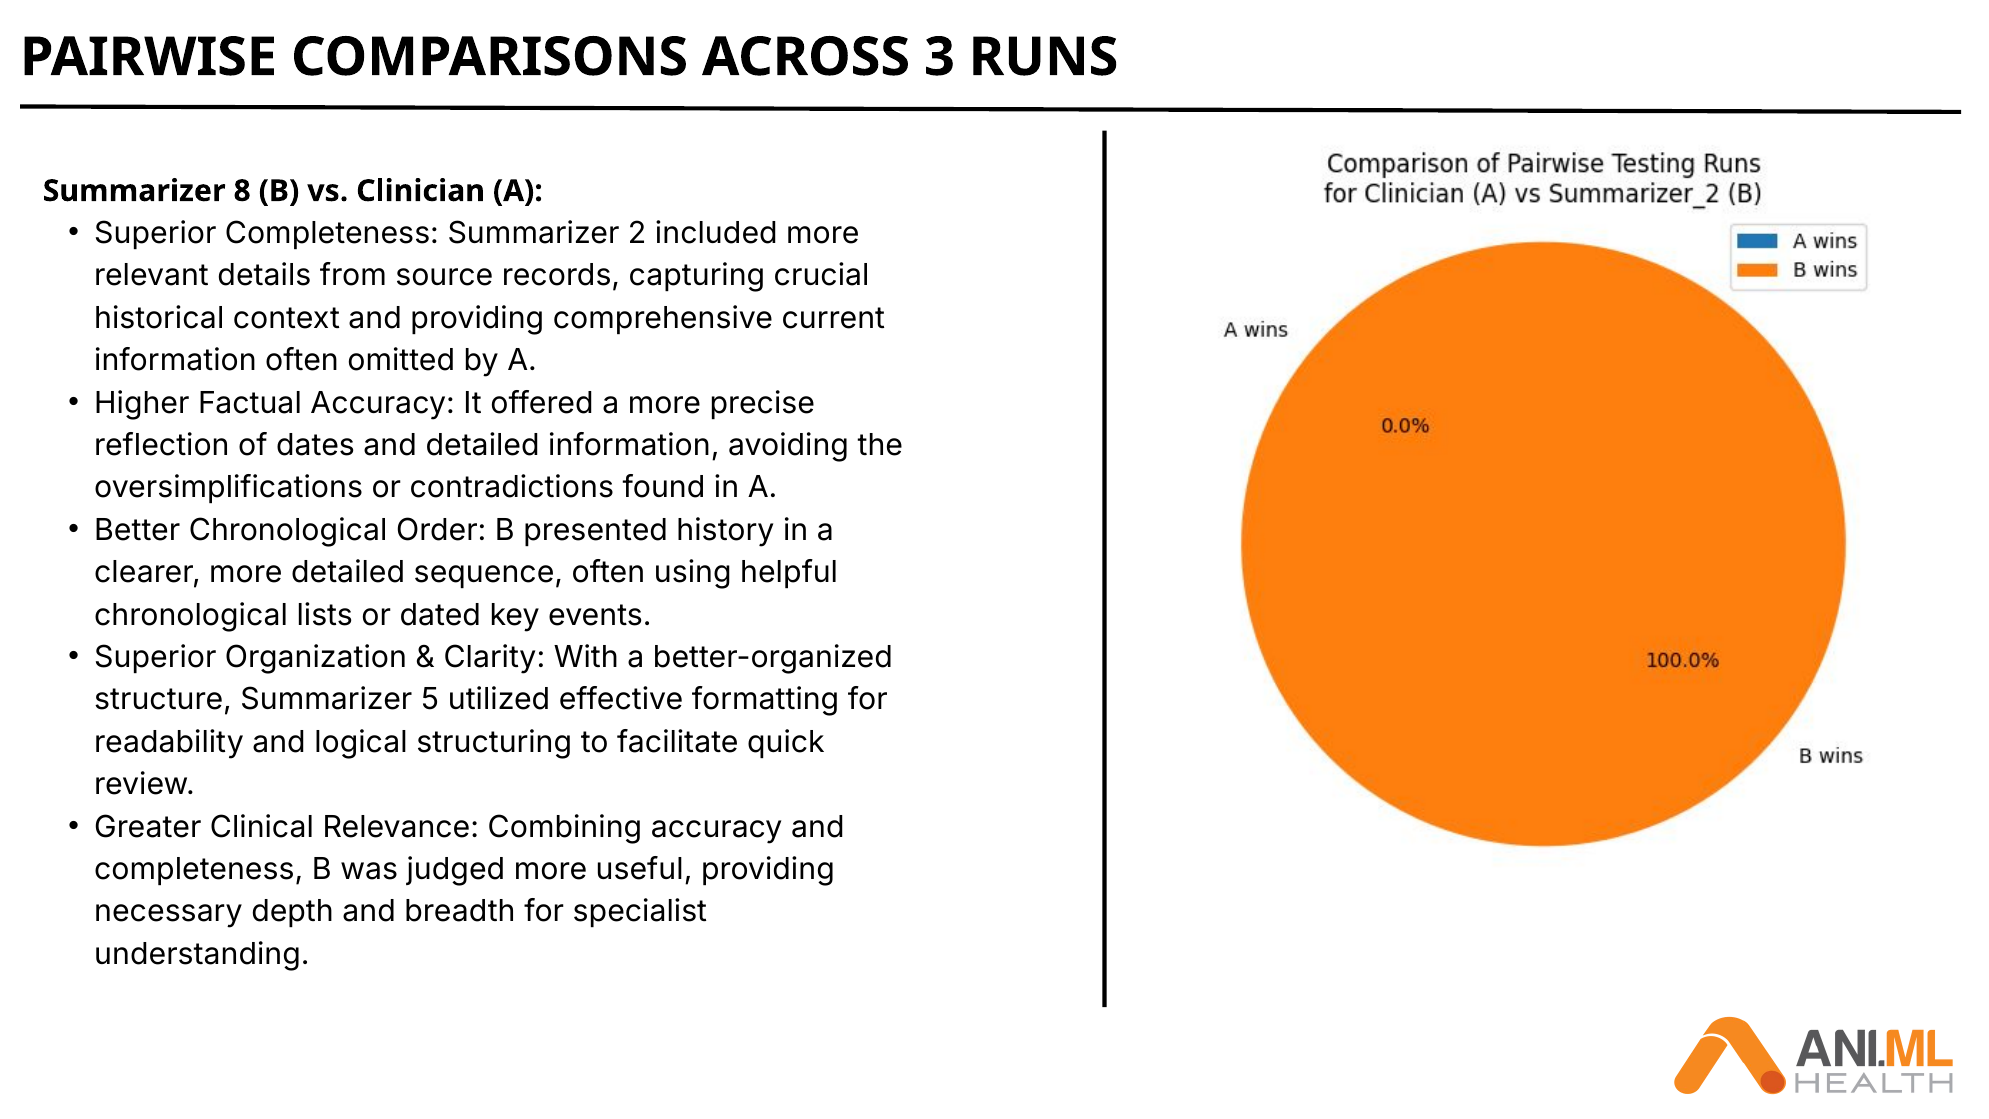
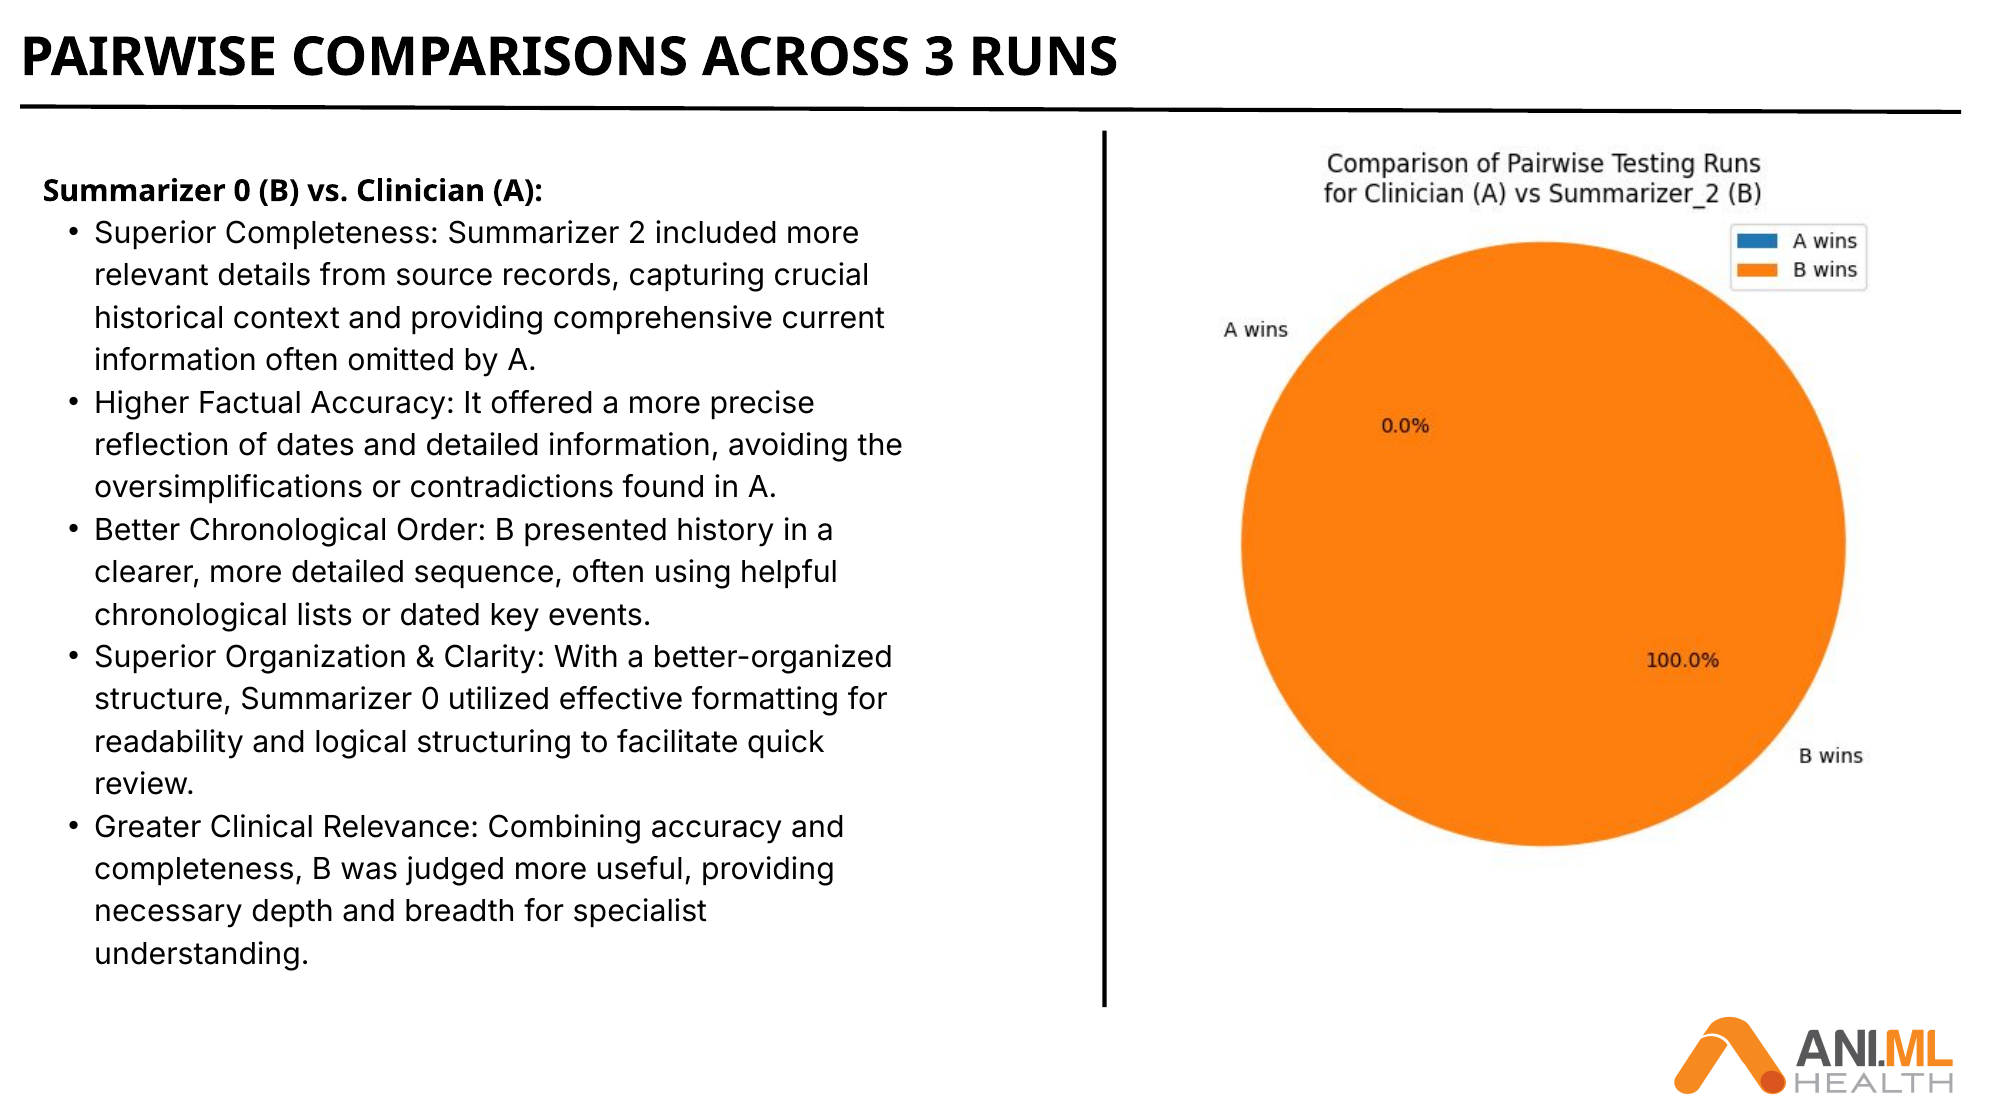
8 at (242, 191): 8 -> 0
structure Summarizer 5: 5 -> 0
